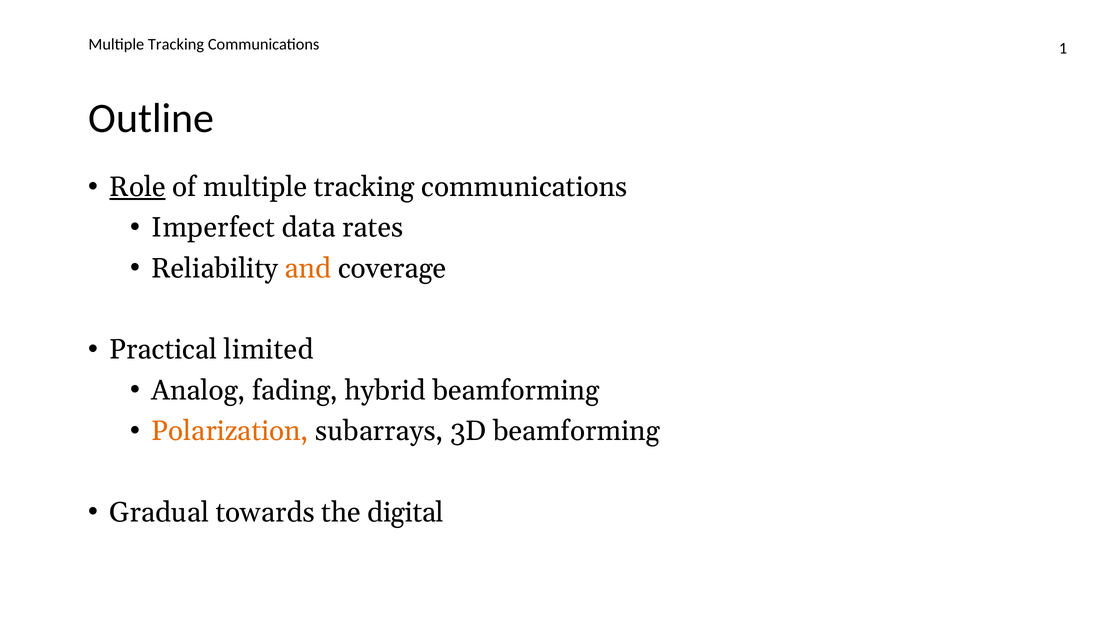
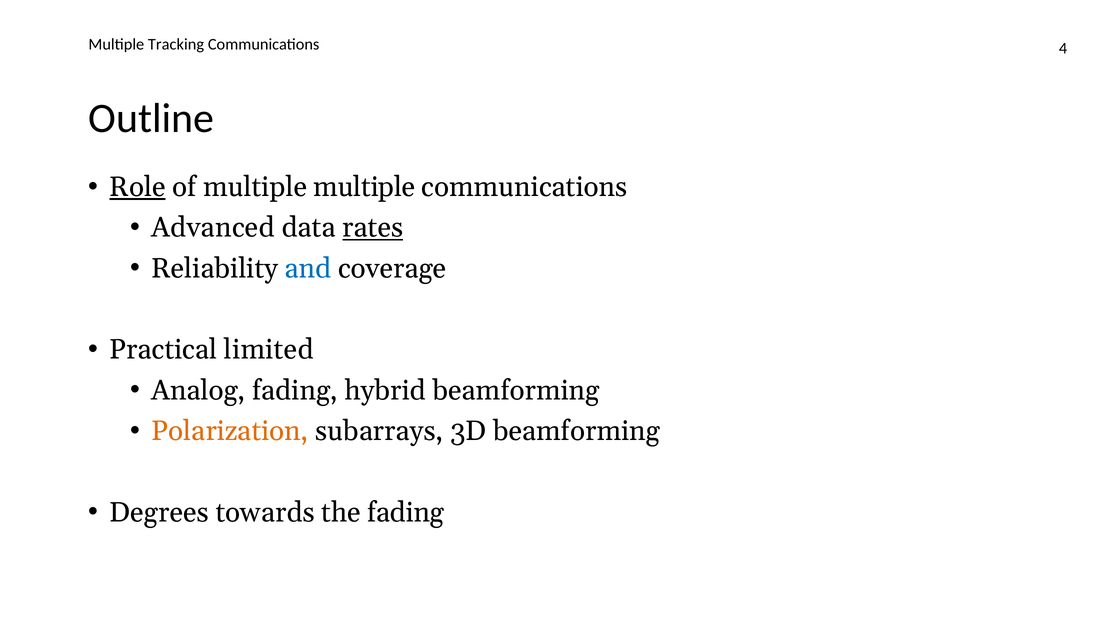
1: 1 -> 4
of multiple tracking: tracking -> multiple
Imperfect: Imperfect -> Advanced
rates underline: none -> present
and colour: orange -> blue
Gradual: Gradual -> Degrees
the digital: digital -> fading
